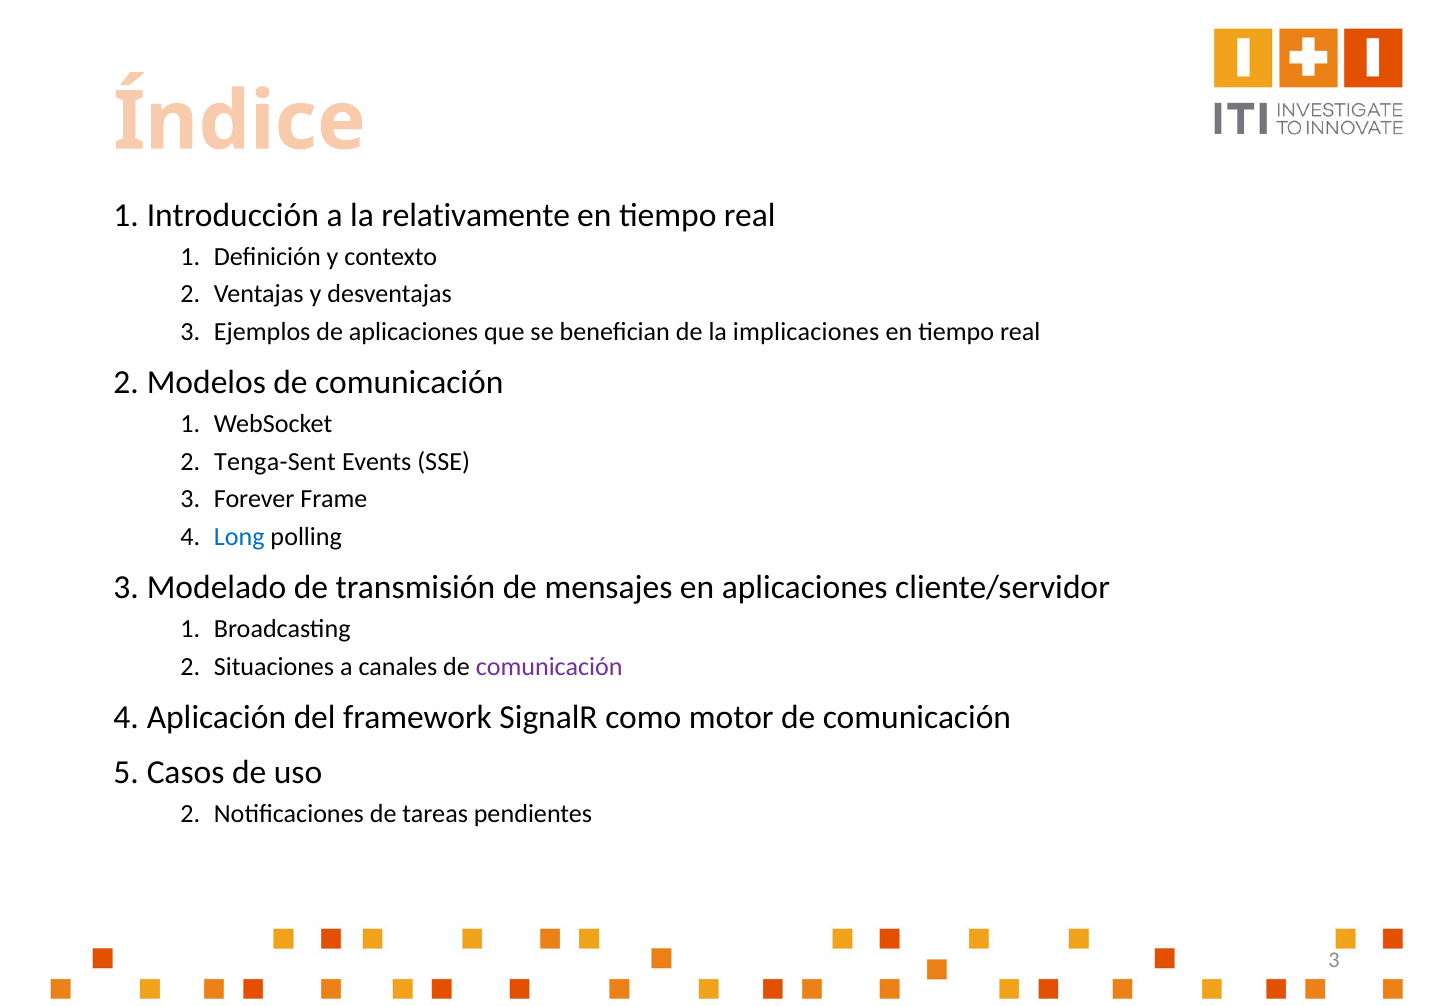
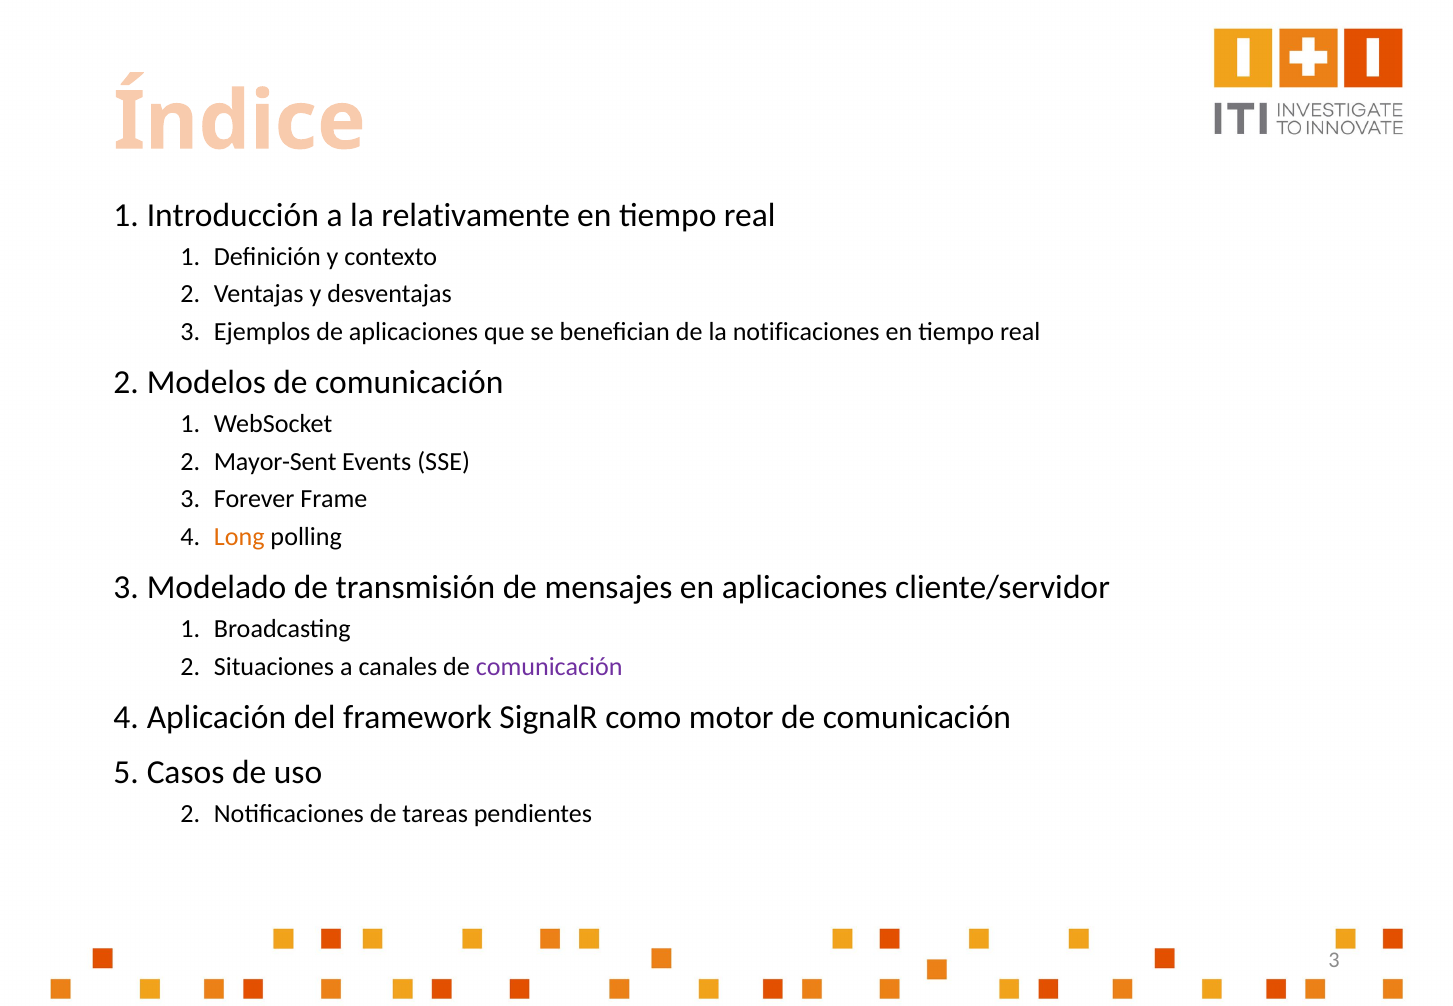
la implicaciones: implicaciones -> notificaciones
Tenga-Sent: Tenga-Sent -> Mayor-Sent
Long colour: blue -> orange
